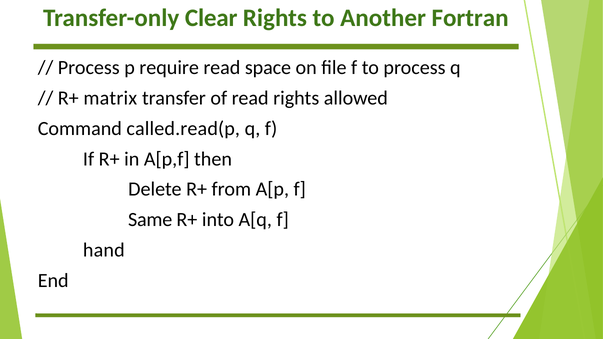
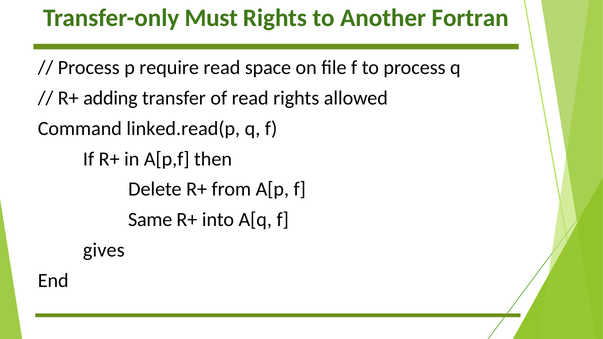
Clear: Clear -> Must
matrix: matrix -> adding
called.read(p: called.read(p -> linked.read(p
hand: hand -> gives
